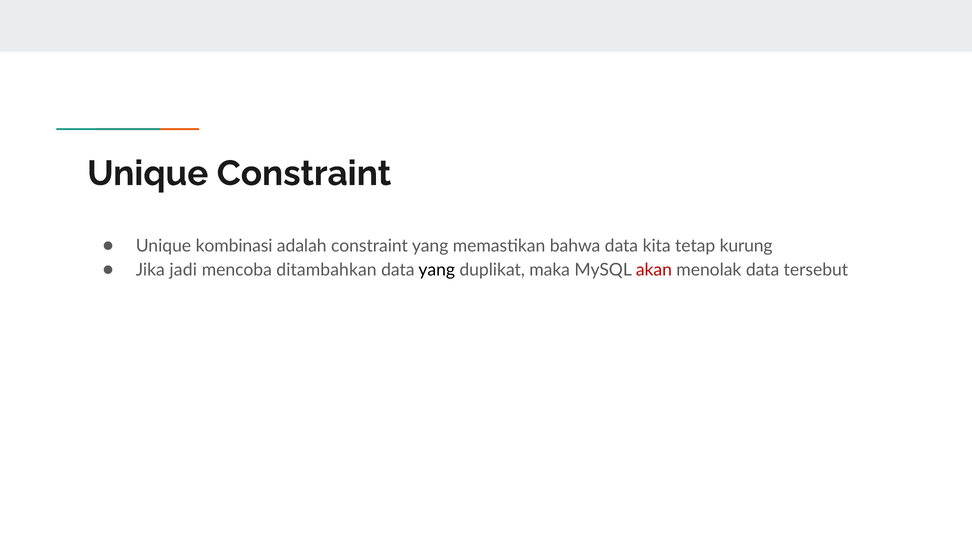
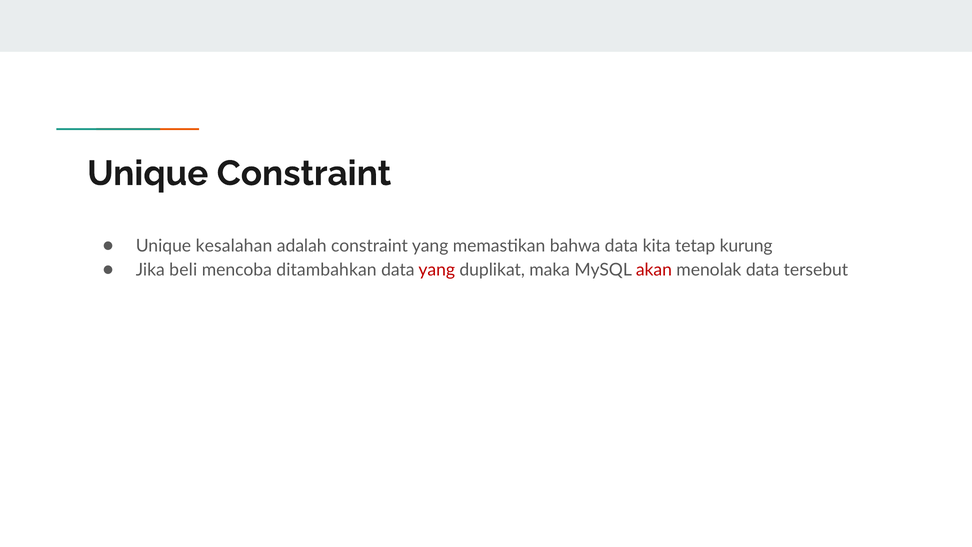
kombinasi: kombinasi -> kesalahan
jadi: jadi -> beli
yang at (437, 270) colour: black -> red
